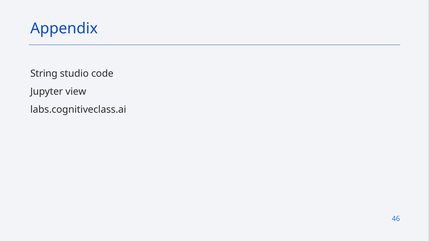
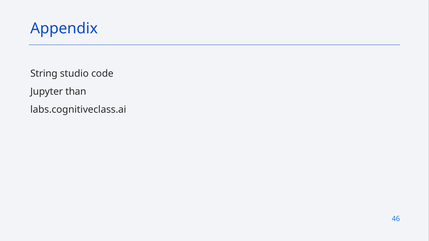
view: view -> than
